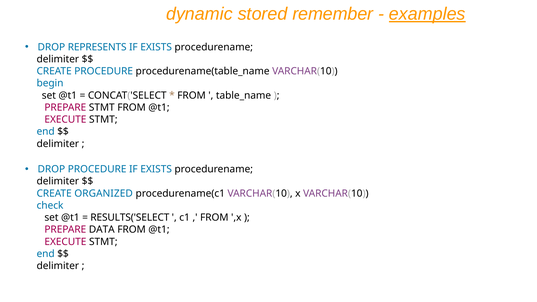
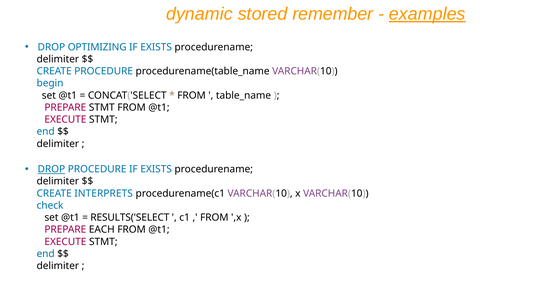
REPRESENTS: REPRESENTS -> OPTIMIZING
DROP at (51, 169) underline: none -> present
ORGANIZED: ORGANIZED -> INTERPRETS
DATA: DATA -> EACH
